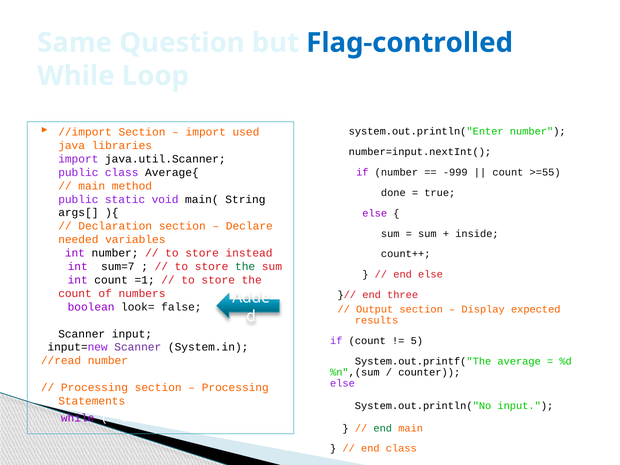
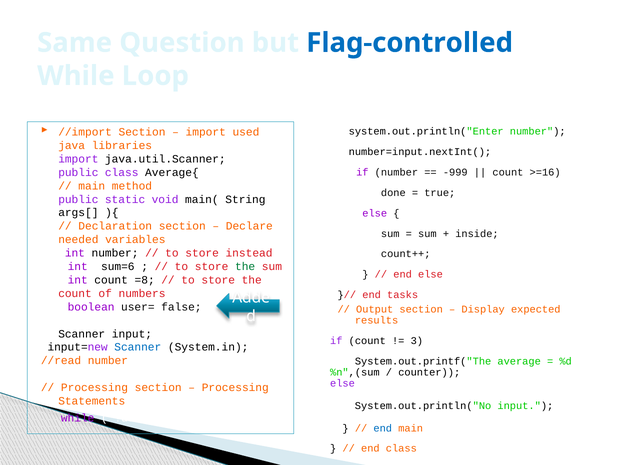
>=55: >=55 -> >=16
sum=7: sum=7 -> sum=6
=1: =1 -> =8
three: three -> tasks
look=: look= -> user=
5: 5 -> 3
Scanner at (138, 347) colour: purple -> blue
end at (383, 428) colour: green -> blue
